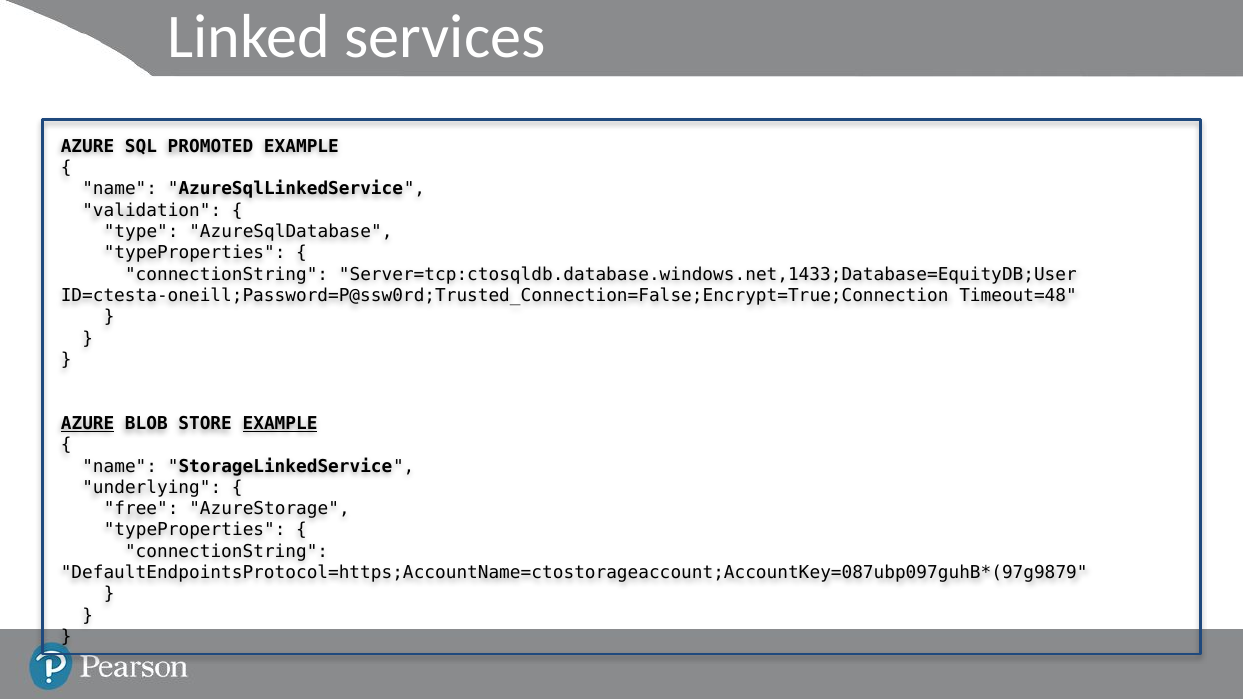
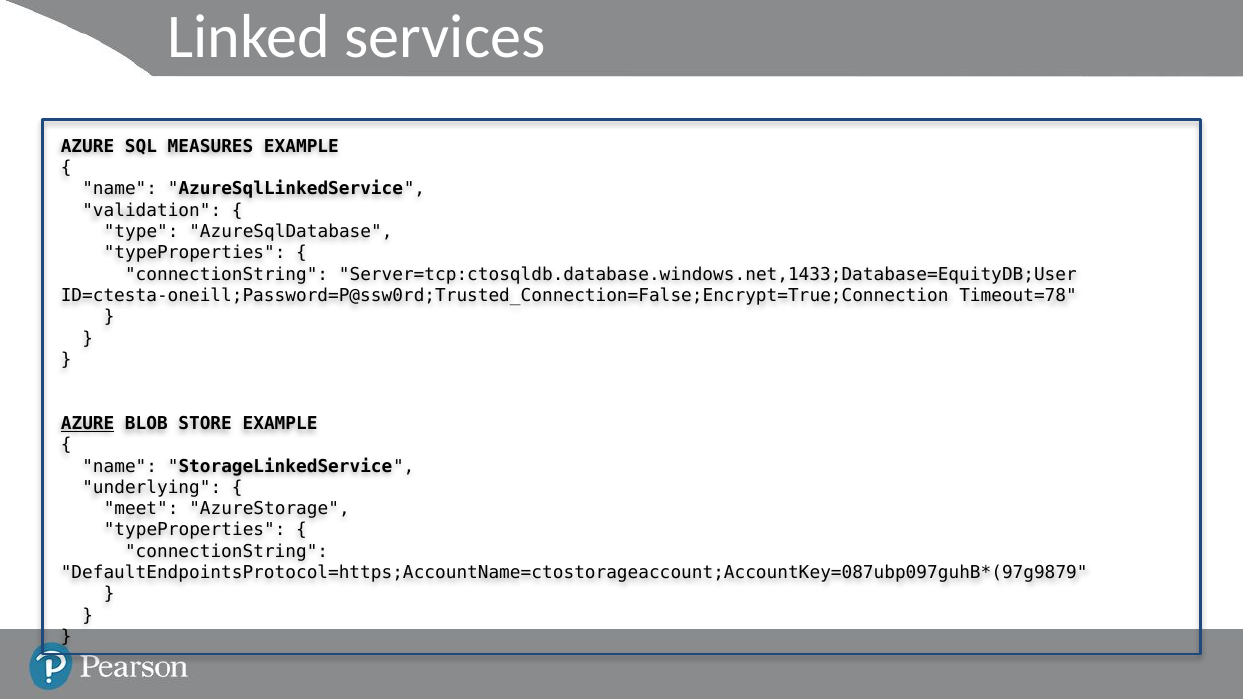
PROMOTED: PROMOTED -> MEASURES
Timeout=48: Timeout=48 -> Timeout=78
EXAMPLE at (280, 424) underline: present -> none
free: free -> meet
